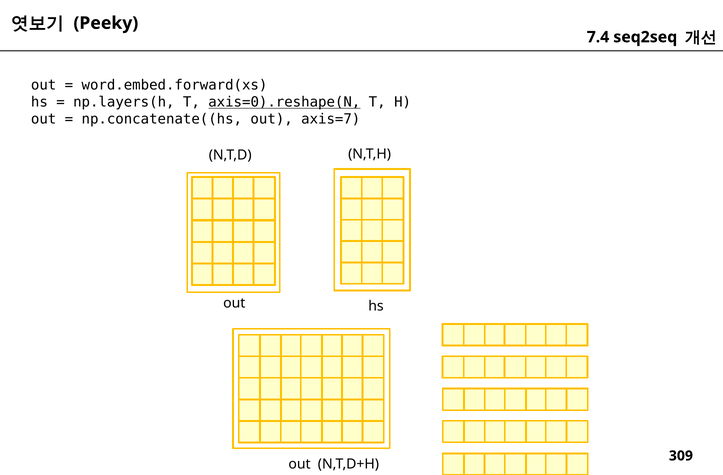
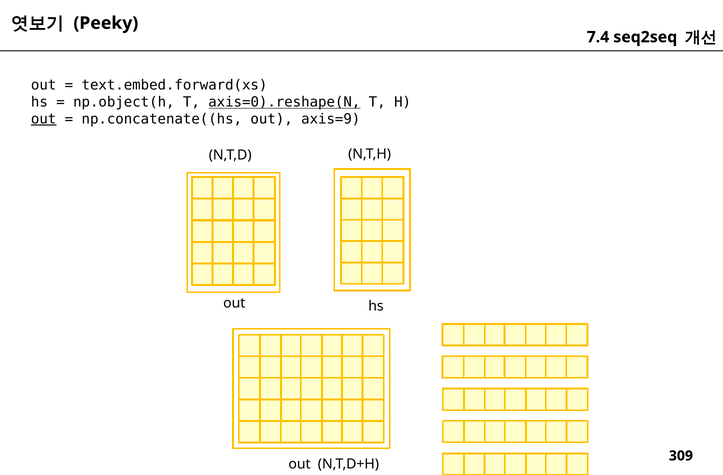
word.embed.forward(xs: word.embed.forward(xs -> text.embed.forward(xs
np.layers(h: np.layers(h -> np.object(h
out at (44, 119) underline: none -> present
axis=7: axis=7 -> axis=9
